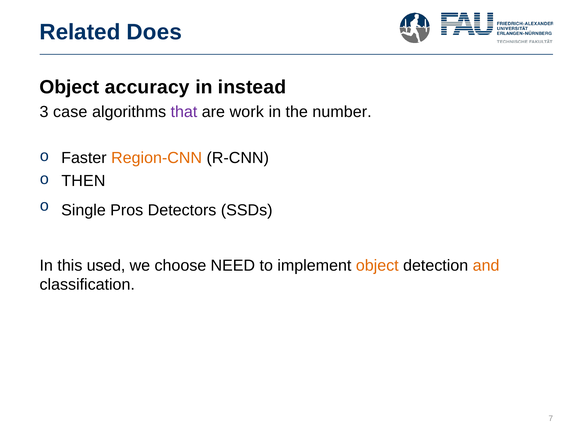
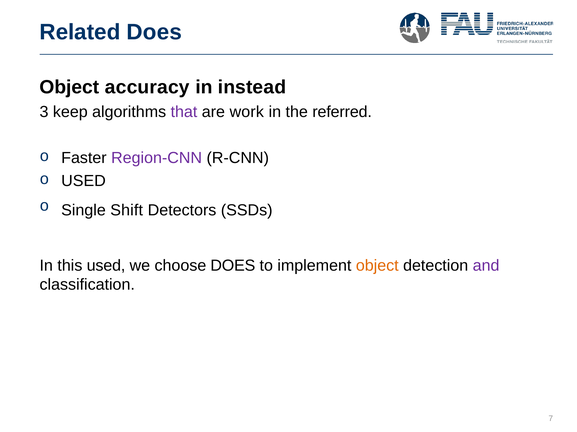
case: case -> keep
number: number -> referred
Region-CNN colour: orange -> purple
THEN at (83, 181): THEN -> USED
Pros: Pros -> Shift
choose NEED: NEED -> DOES
and colour: orange -> purple
